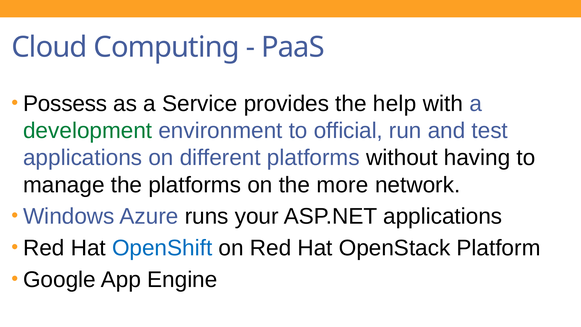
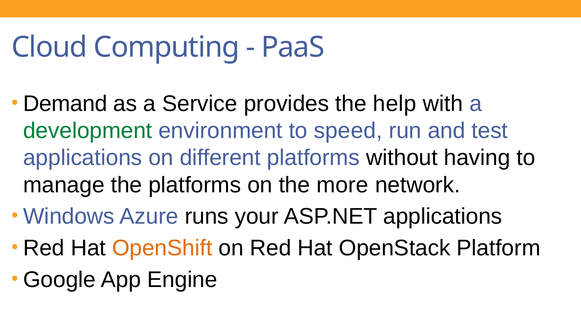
Possess: Possess -> Demand
official: official -> speed
OpenShift colour: blue -> orange
